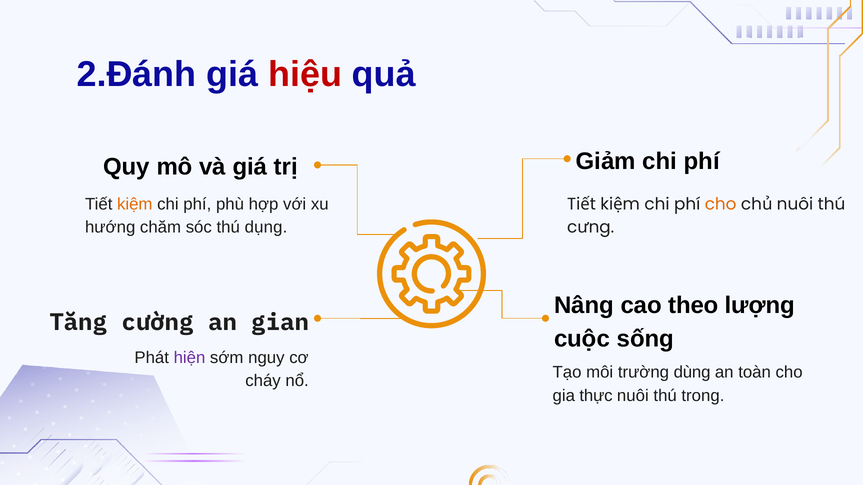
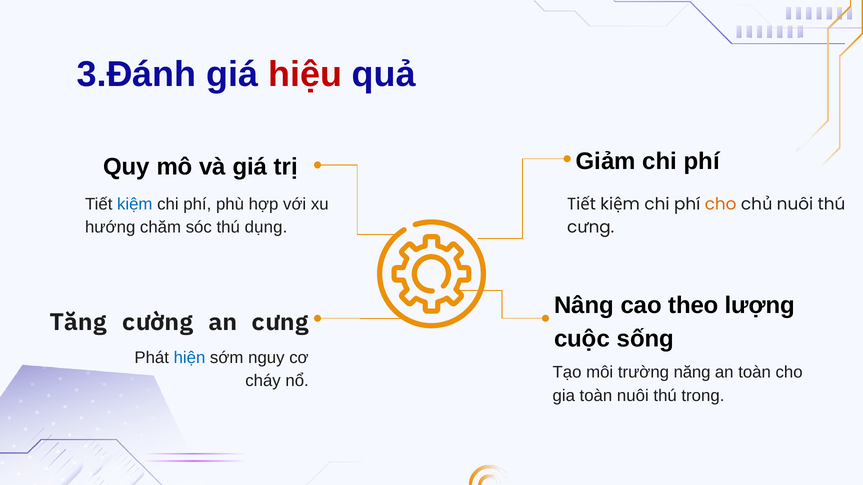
2.Đánh: 2.Đánh -> 3.Đánh
kiệm colour: orange -> blue
gian: gian -> cưng
hiện colour: purple -> blue
dùng: dùng -> năng
gia thực: thực -> toàn
